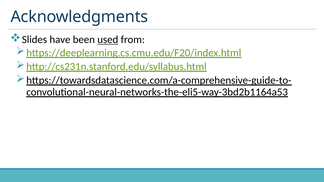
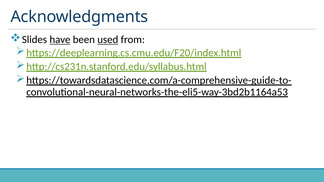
have underline: none -> present
